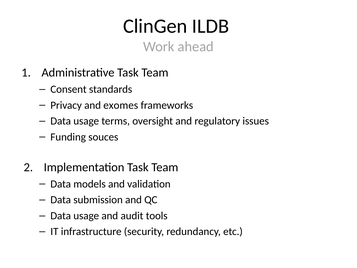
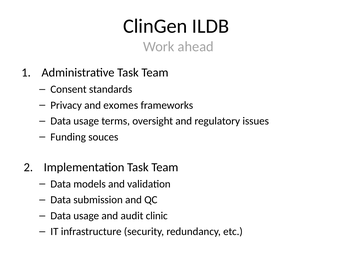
tools: tools -> clinic
